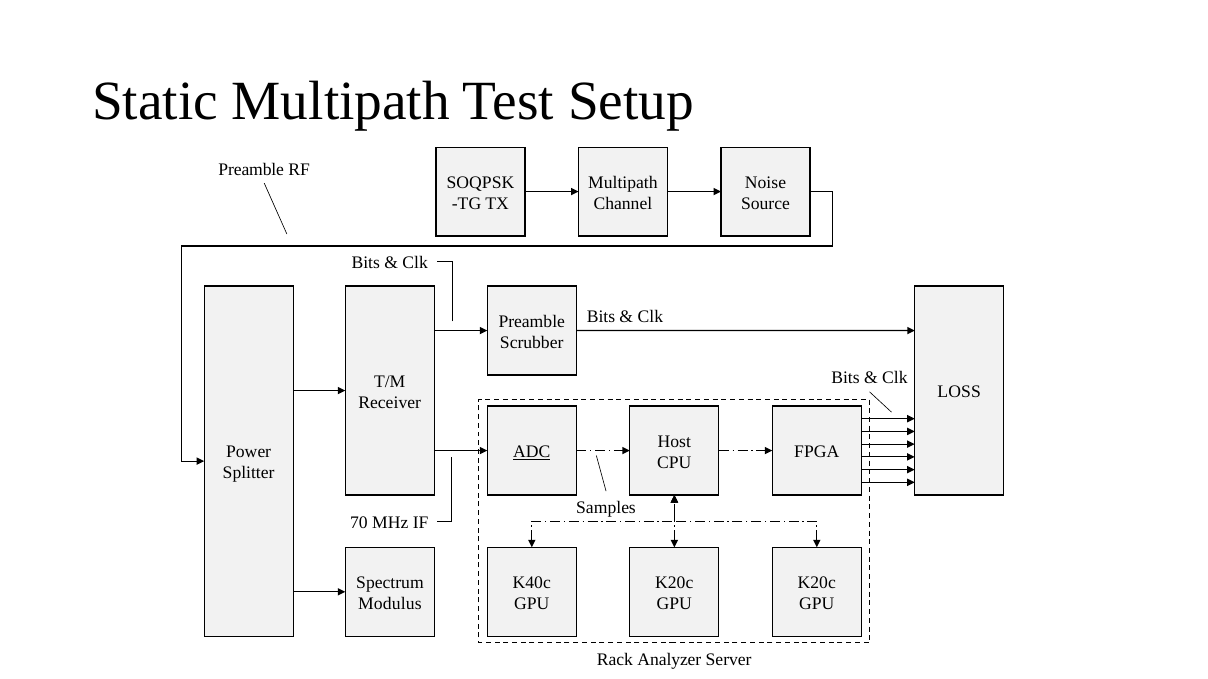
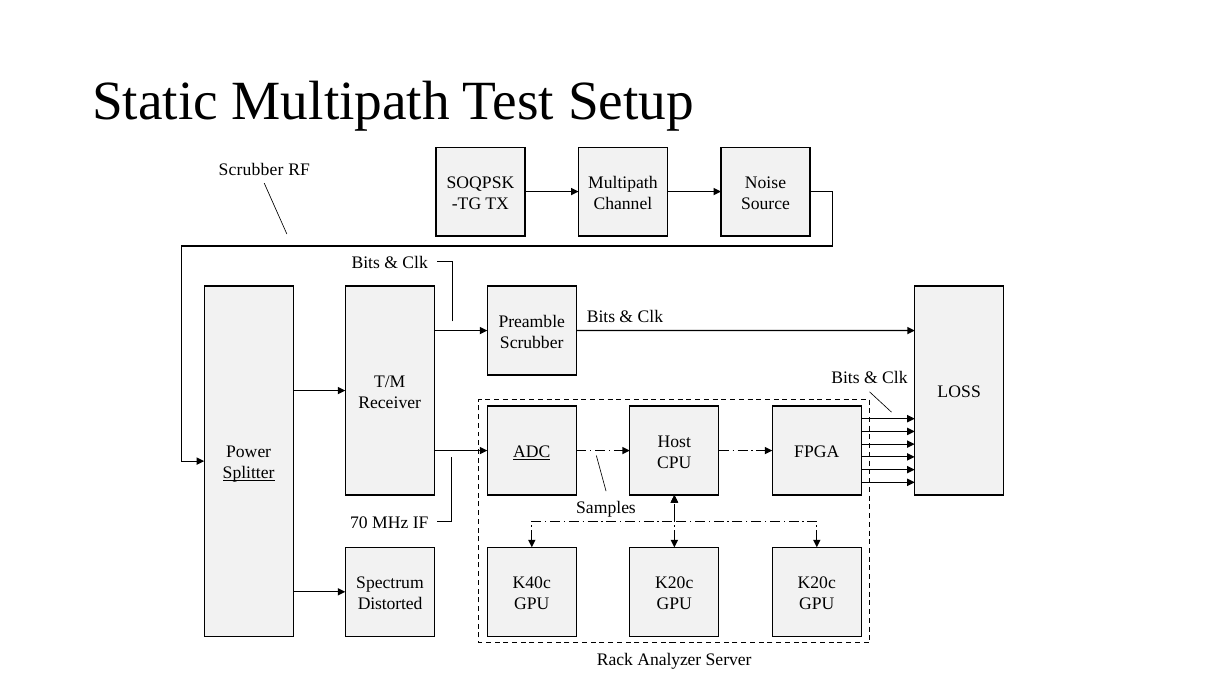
Preamble at (251, 169): Preamble -> Scrubber
Splitter underline: none -> present
Modulus: Modulus -> Distorted
